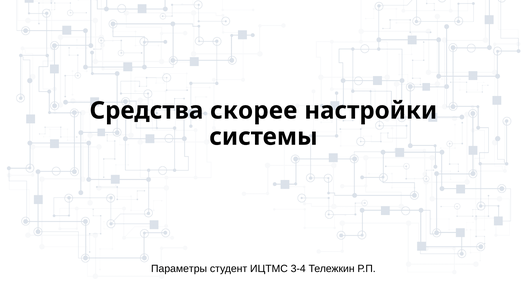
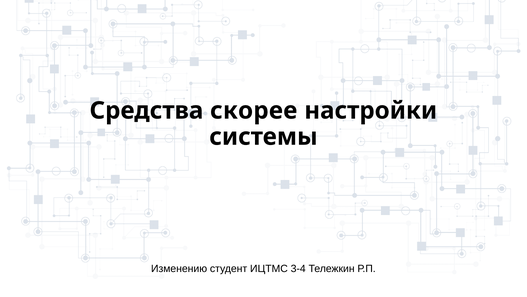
Параметры: Параметры -> Изменению
